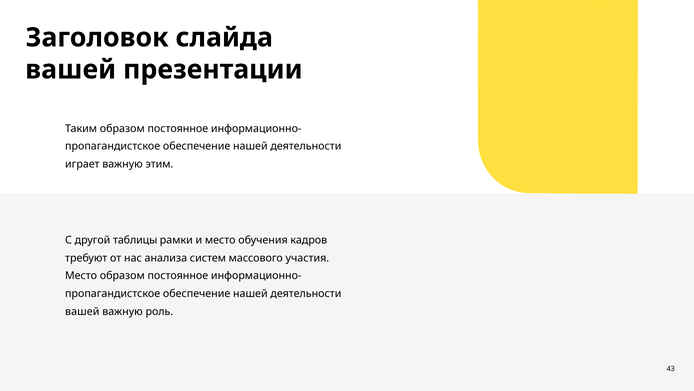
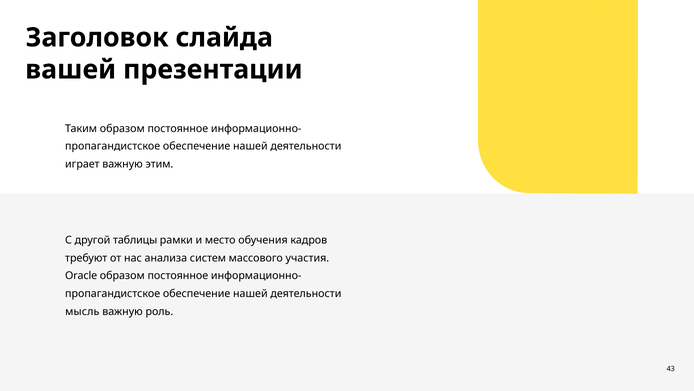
Место at (81, 276): Место -> Oracle
вашей at (82, 312): вашей -> мысль
